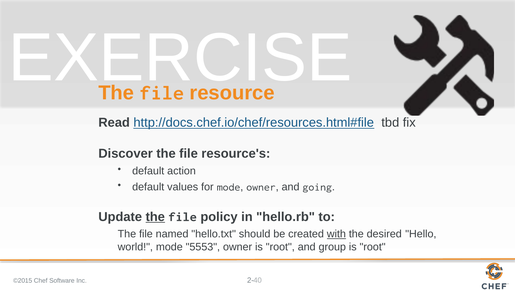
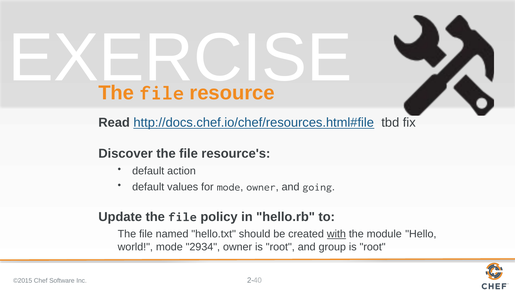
the at (155, 217) underline: present -> none
desired: desired -> module
5553: 5553 -> 2934
